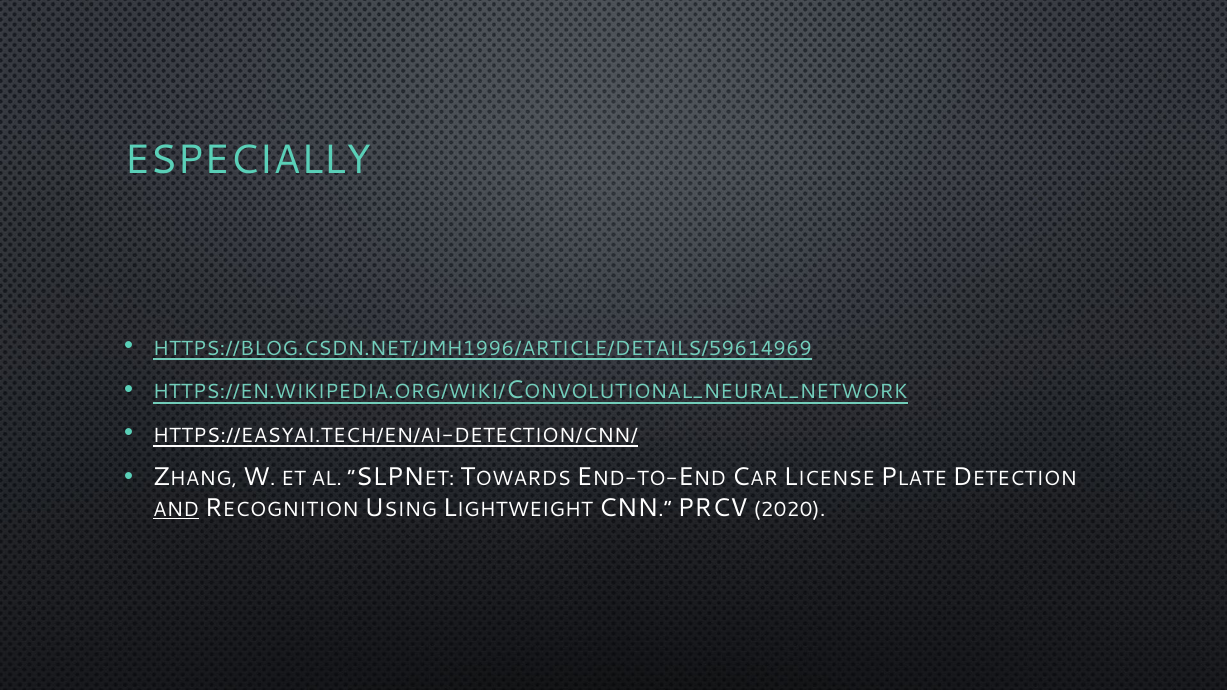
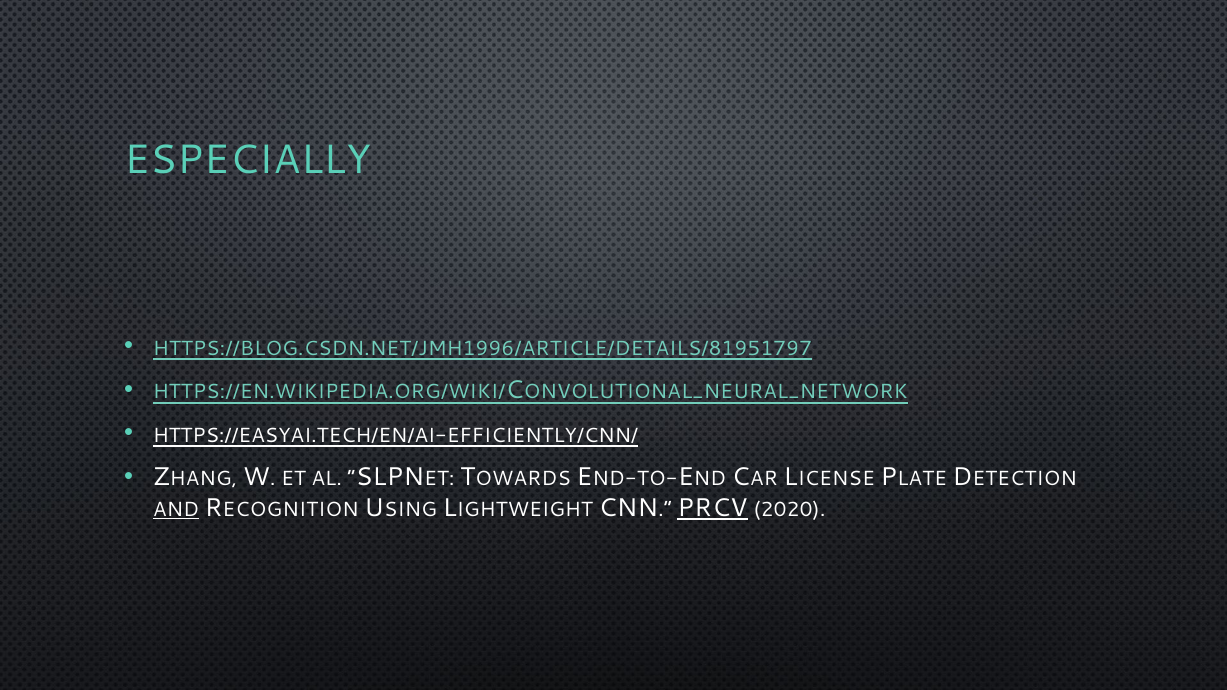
HTTPS://BLOG.CSDN.NET/JMH1996/ARTICLE/DETAILS/59614969: HTTPS://BLOG.CSDN.NET/JMH1996/ARTICLE/DETAILS/59614969 -> HTTPS://BLOG.CSDN.NET/JMH1996/ARTICLE/DETAILS/81951797
HTTPS://EASYAI.TECH/EN/AI-DETECTION/CNN/: HTTPS://EASYAI.TECH/EN/AI-DETECTION/CNN/ -> HTTPS://EASYAI.TECH/EN/AI-EFFICIENTLY/CNN/
PRCV underline: none -> present
